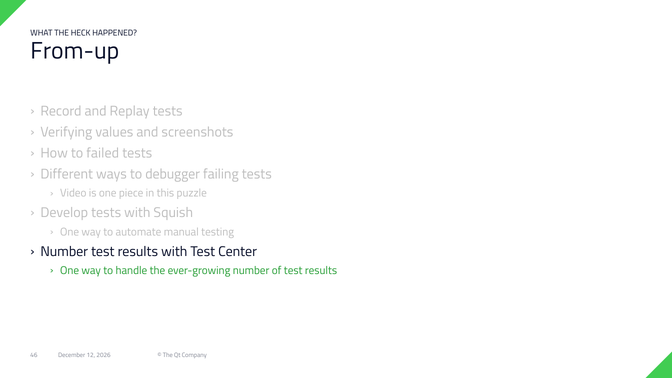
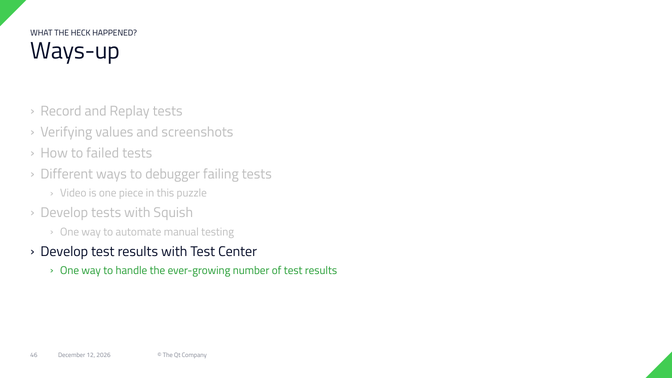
From-up: From-up -> Ways-up
Number at (64, 251): Number -> Develop
